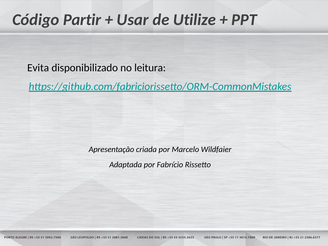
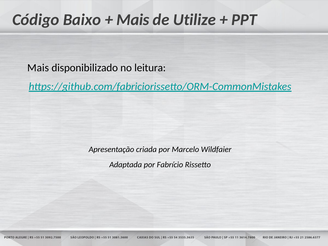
Partir: Partir -> Baixo
Usar at (133, 20): Usar -> Mais
Evita at (38, 68): Evita -> Mais
